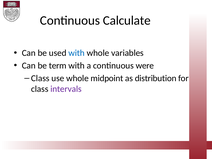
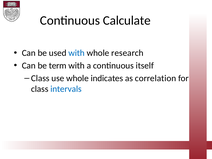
variables: variables -> research
were: were -> itself
midpoint: midpoint -> indicates
distribution: distribution -> correlation
intervals colour: purple -> blue
